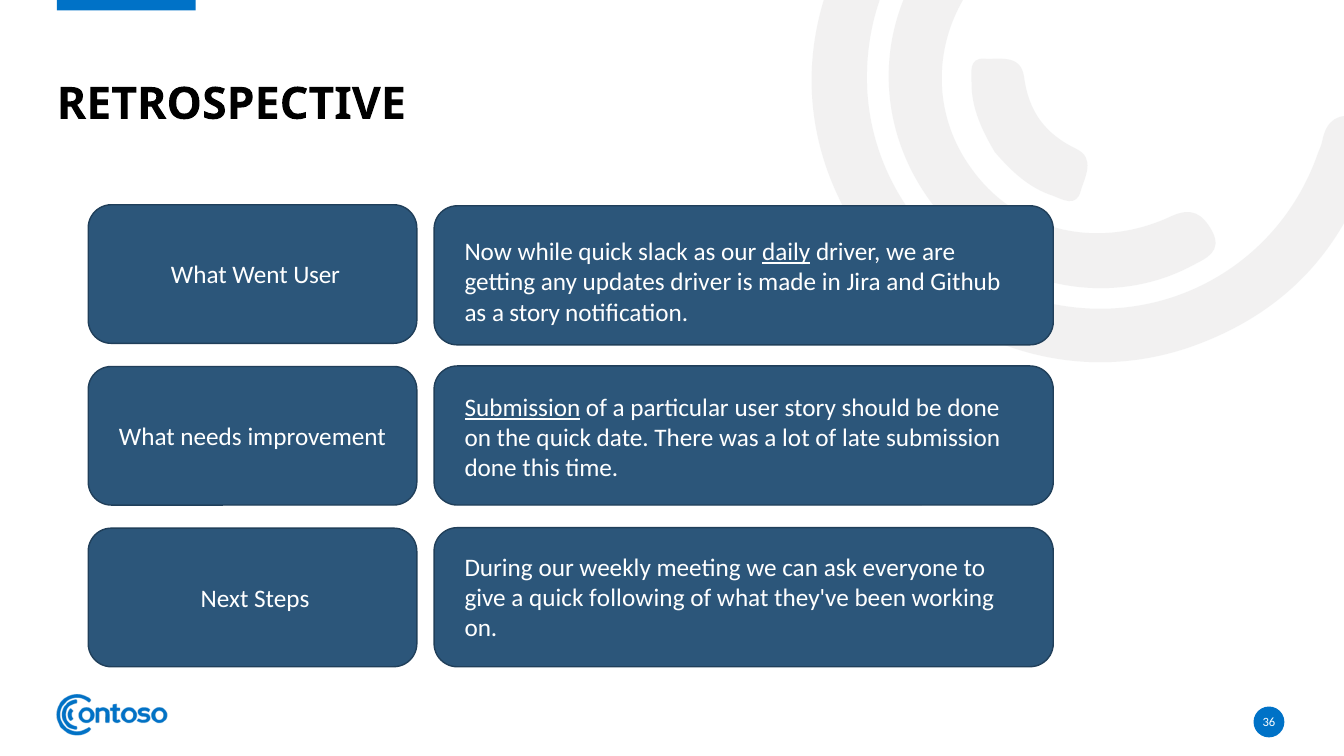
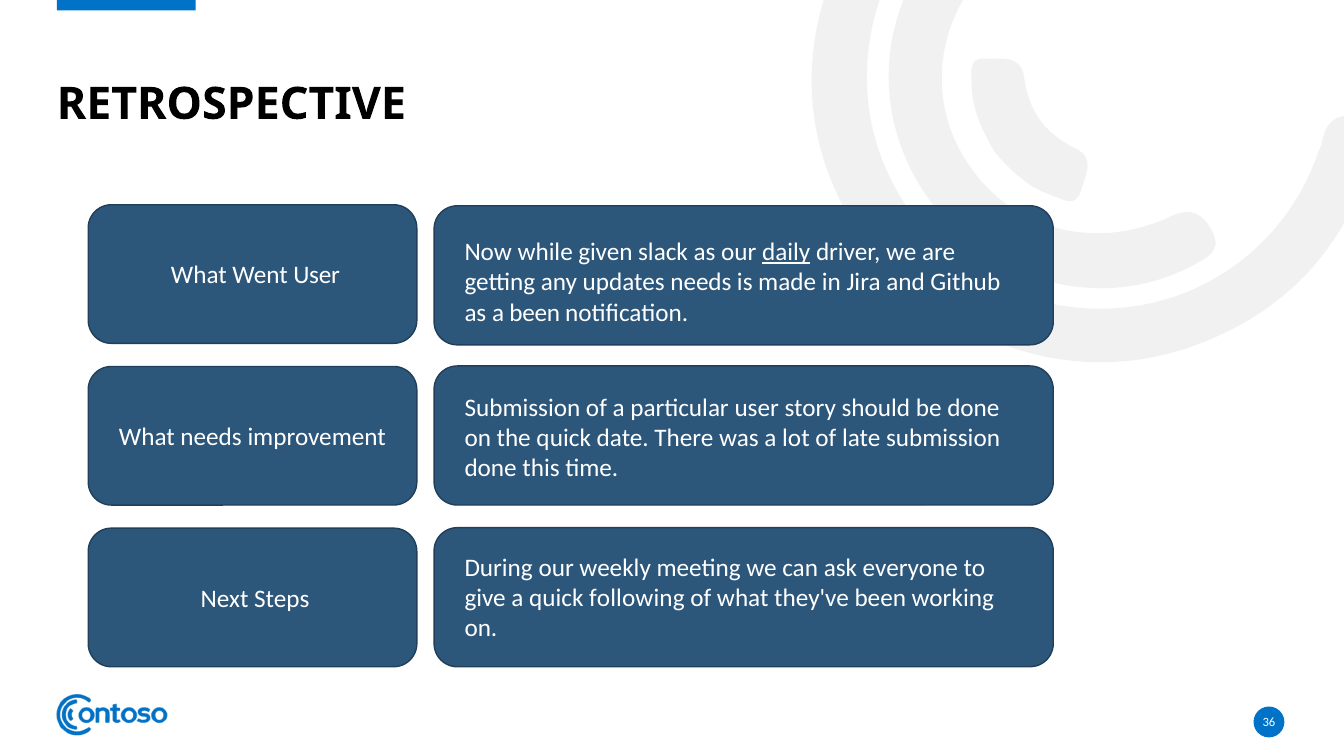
while quick: quick -> given
updates driver: driver -> needs
a story: story -> been
Submission at (522, 408) underline: present -> none
